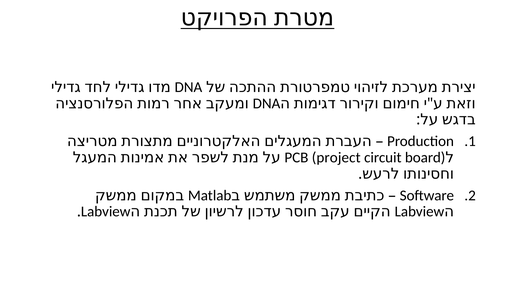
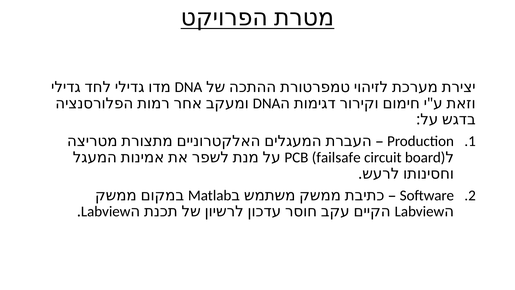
project: project -> failsafe
